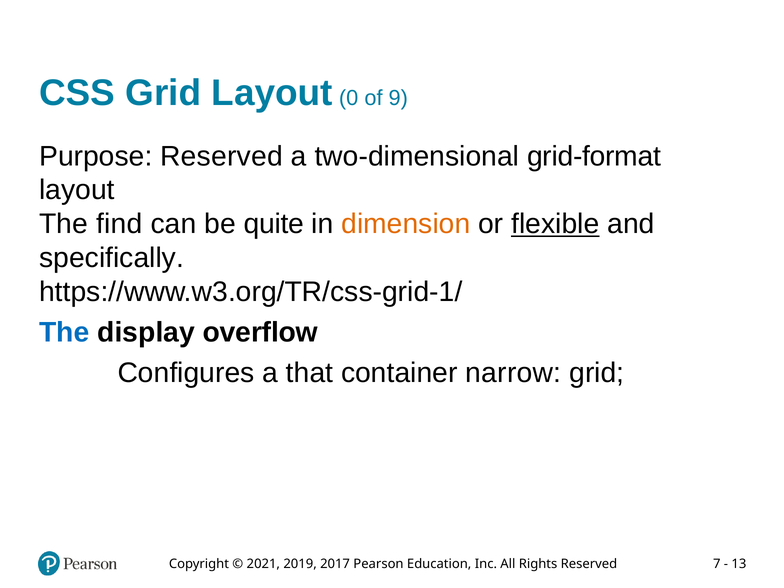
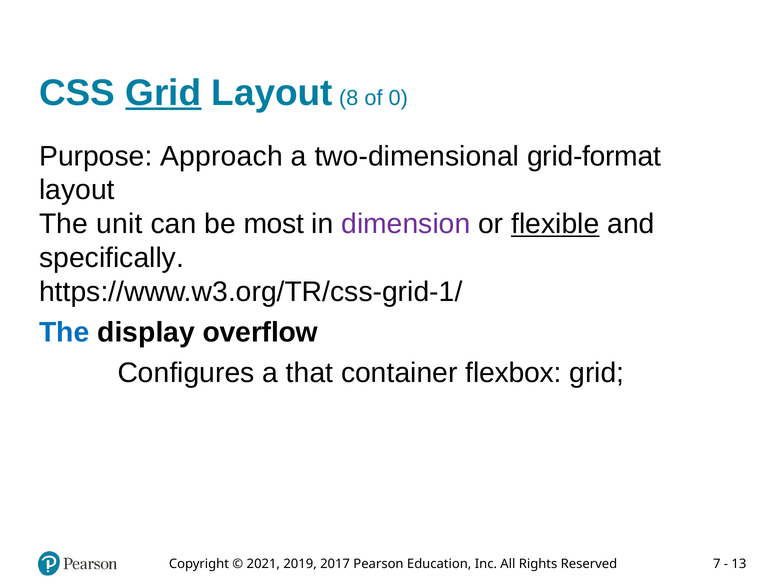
Grid at (163, 93) underline: none -> present
0: 0 -> 8
9: 9 -> 0
Purpose Reserved: Reserved -> Approach
find: find -> unit
quite: quite -> most
dimension colour: orange -> purple
narrow: narrow -> flexbox
